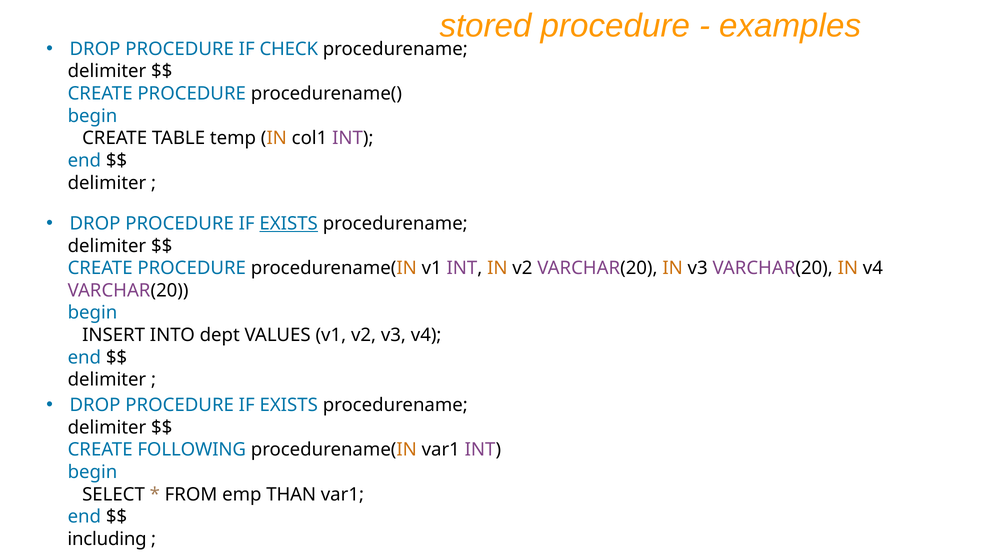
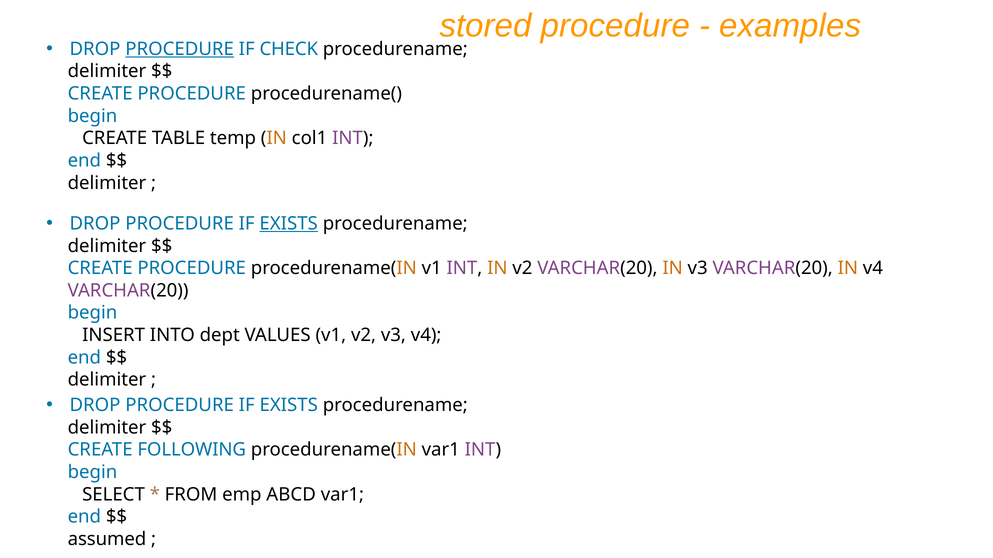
PROCEDURE at (180, 49) underline: none -> present
THAN: THAN -> ABCD
including: including -> assumed
